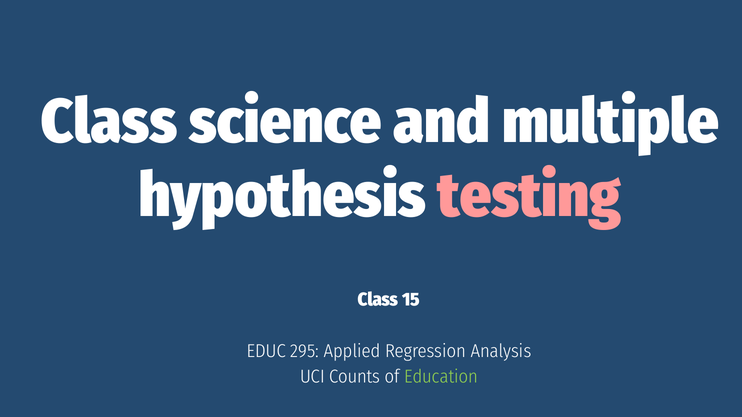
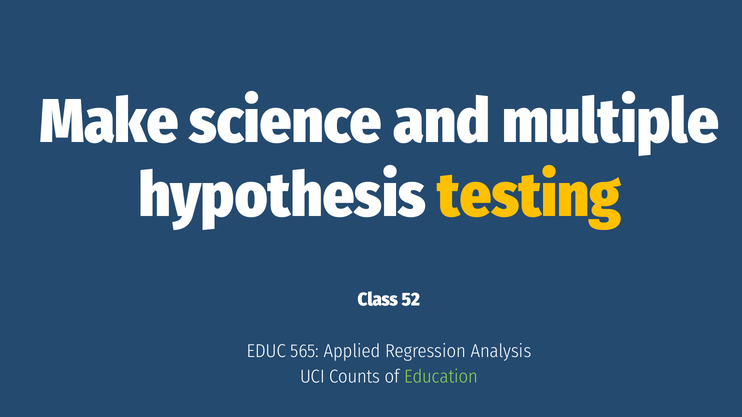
Class at (109, 122): Class -> Make
testing colour: pink -> yellow
15: 15 -> 52
295: 295 -> 565
